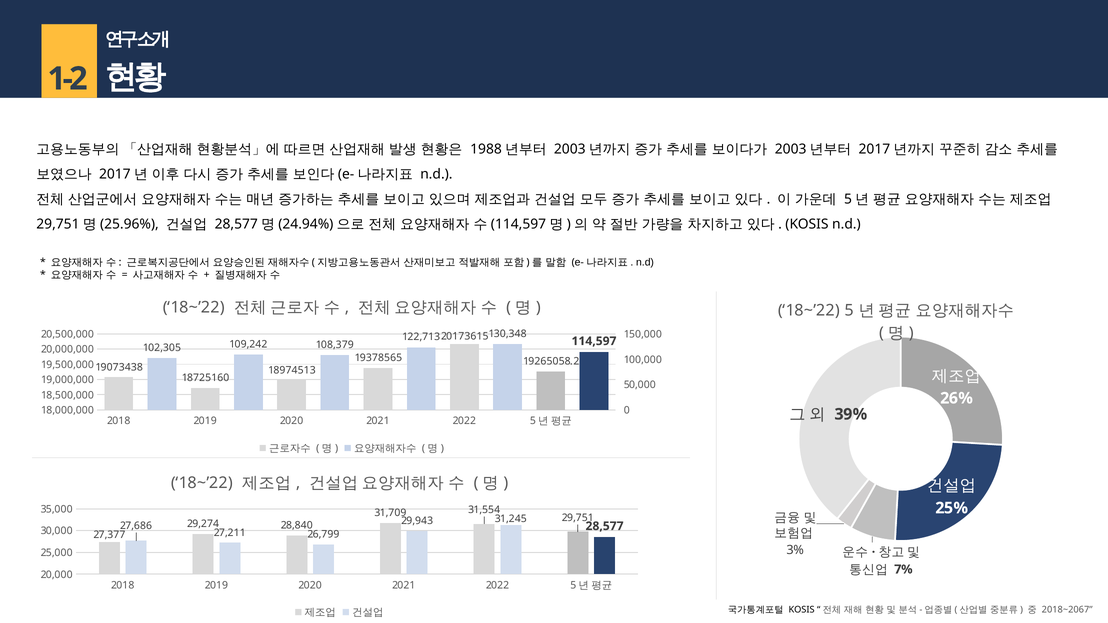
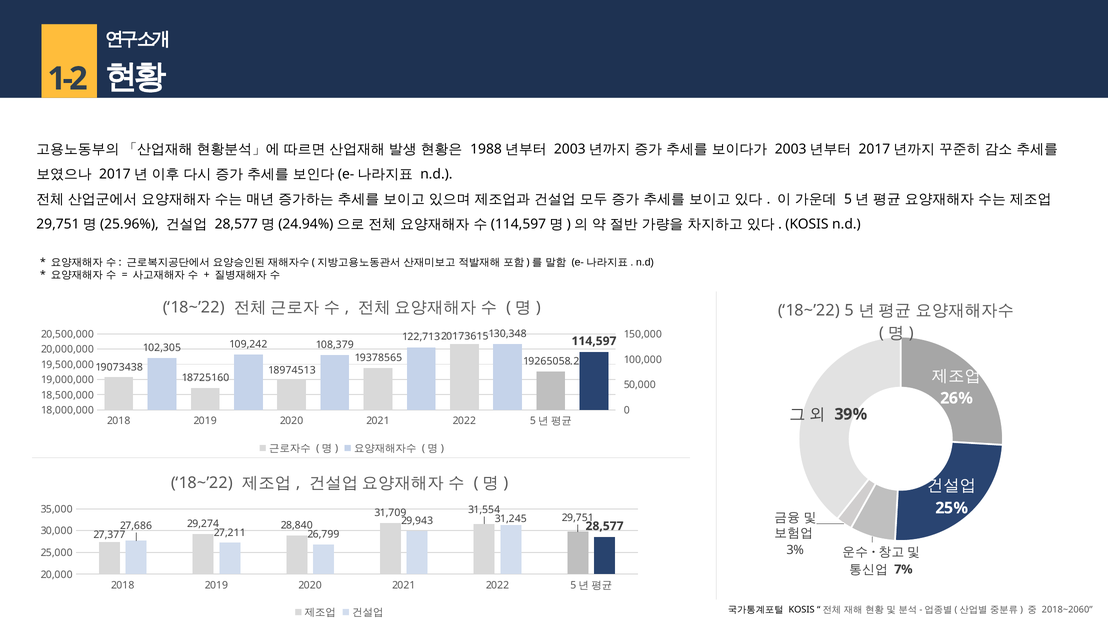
2018~2067: 2018~2067 -> 2018~2060
